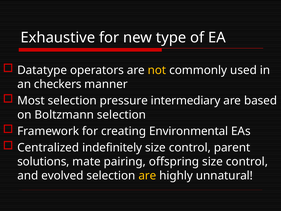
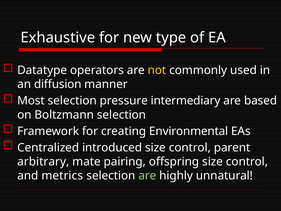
checkers: checkers -> diffusion
indefinitely: indefinitely -> introduced
solutions: solutions -> arbitrary
evolved: evolved -> metrics
are at (147, 176) colour: yellow -> light green
